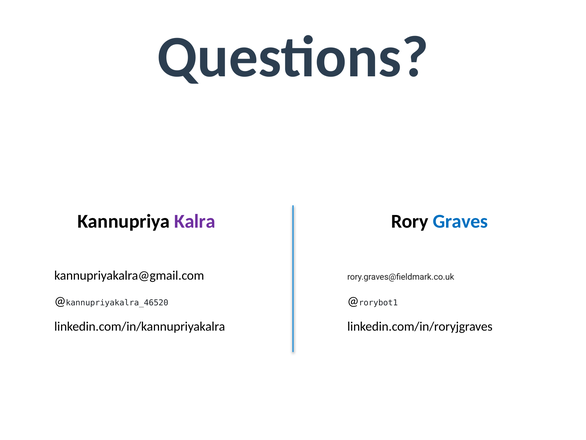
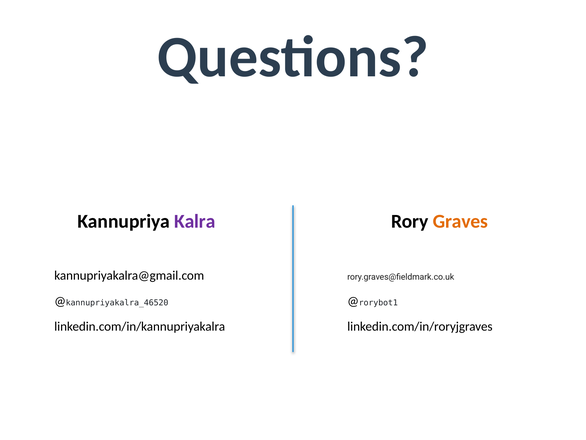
Graves colour: blue -> orange
